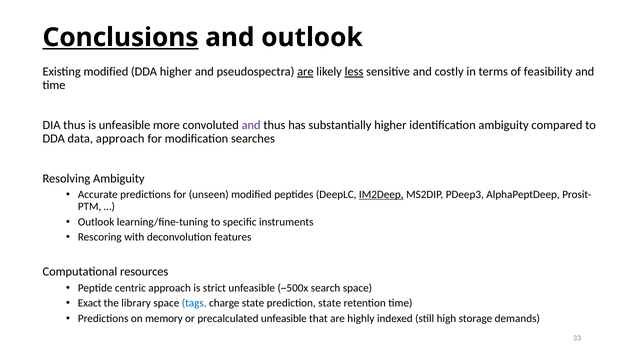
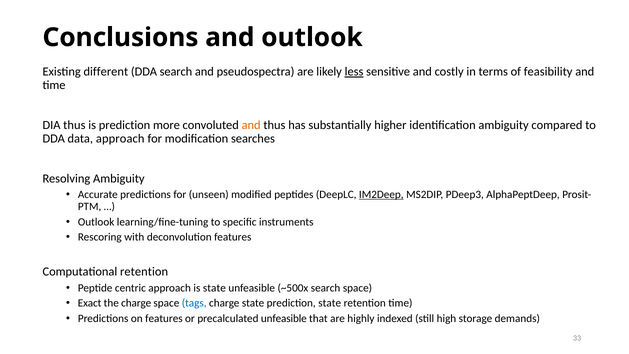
Conclusions underline: present -> none
Existing modified: modified -> different
DDA higher: higher -> search
are at (305, 72) underline: present -> none
is unfeasible: unfeasible -> prediction
and at (251, 125) colour: purple -> orange
Computational resources: resources -> retention
is strict: strict -> state
the library: library -> charge
on memory: memory -> features
